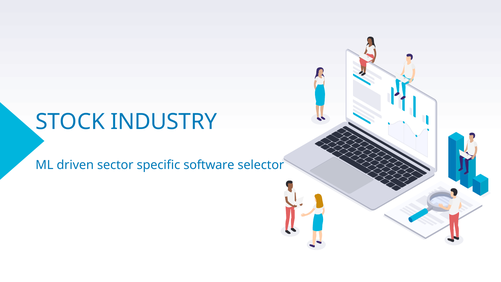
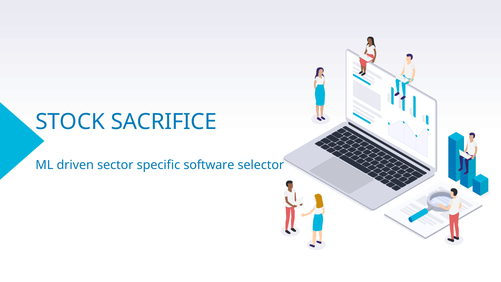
INDUSTRY: INDUSTRY -> SACRIFICE
